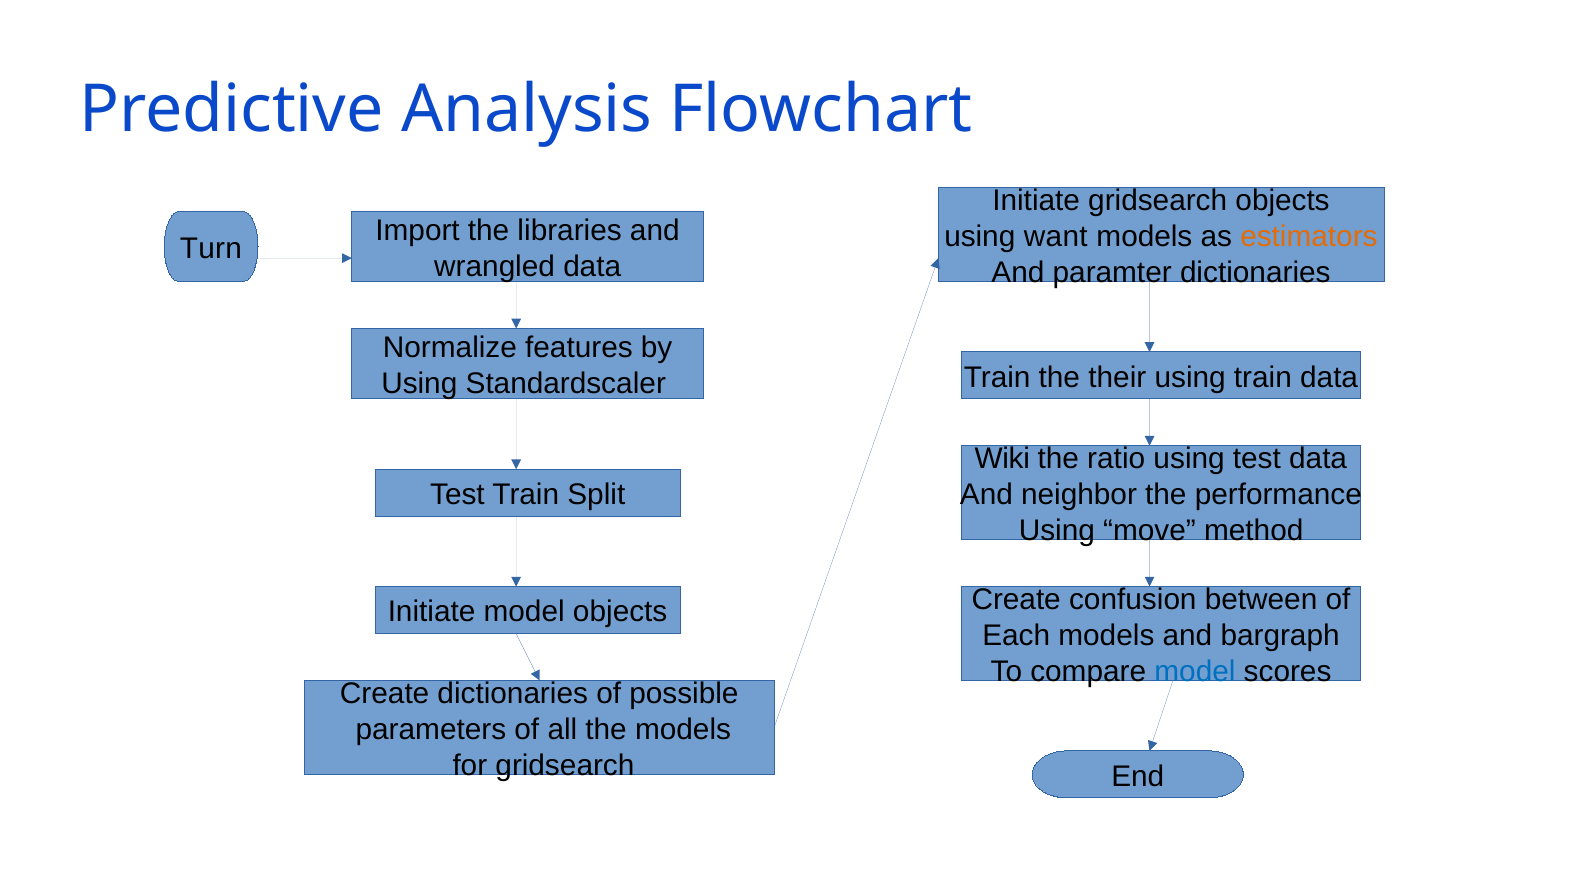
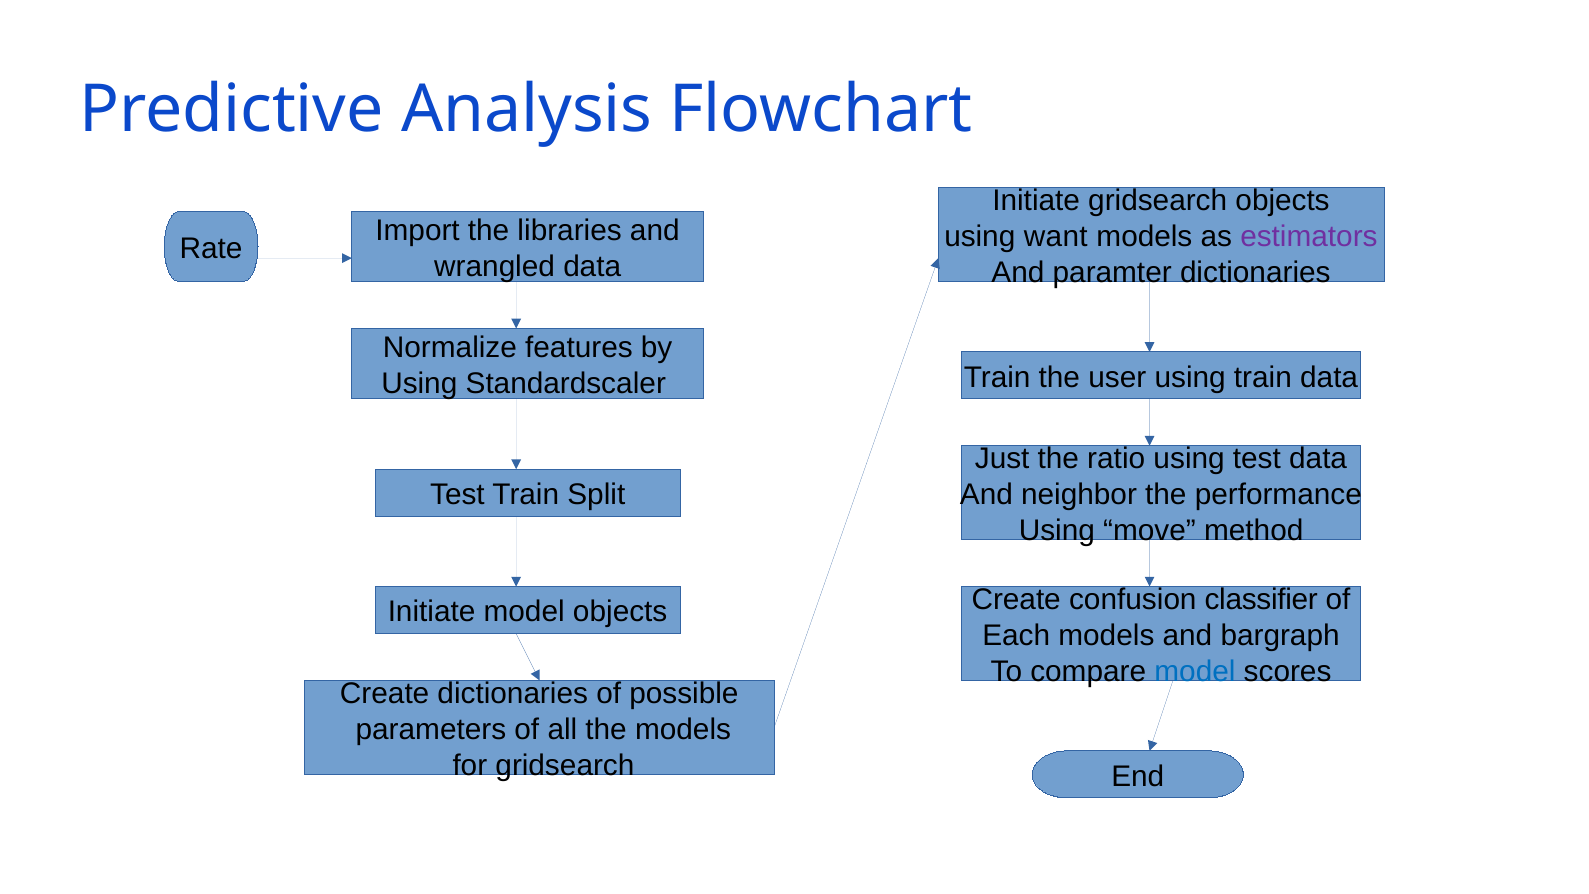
estimators colour: orange -> purple
Turn: Turn -> Rate
their: their -> user
Wiki: Wiki -> Just
between: between -> classifier
